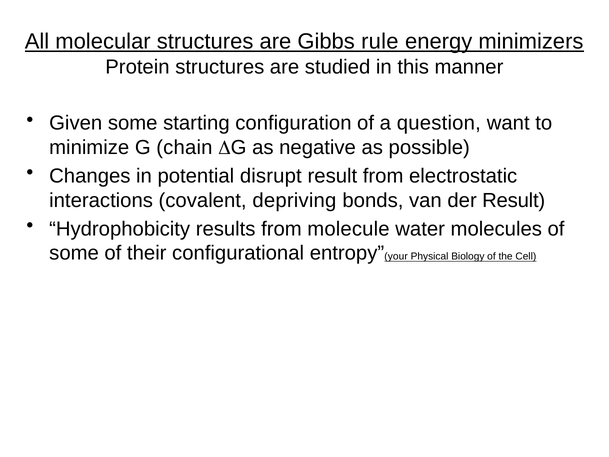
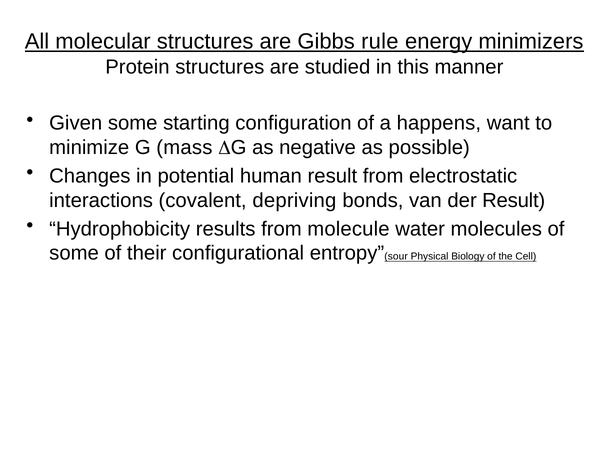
question: question -> happens
chain: chain -> mass
disrupt: disrupt -> human
your: your -> sour
